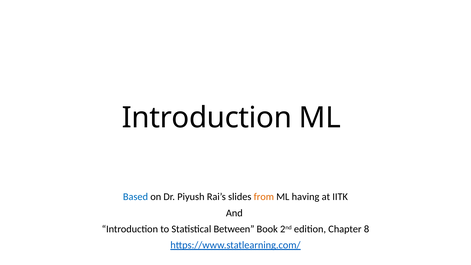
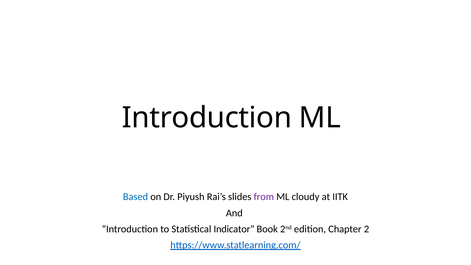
from colour: orange -> purple
having: having -> cloudy
Between: Between -> Indicator
8: 8 -> 2
